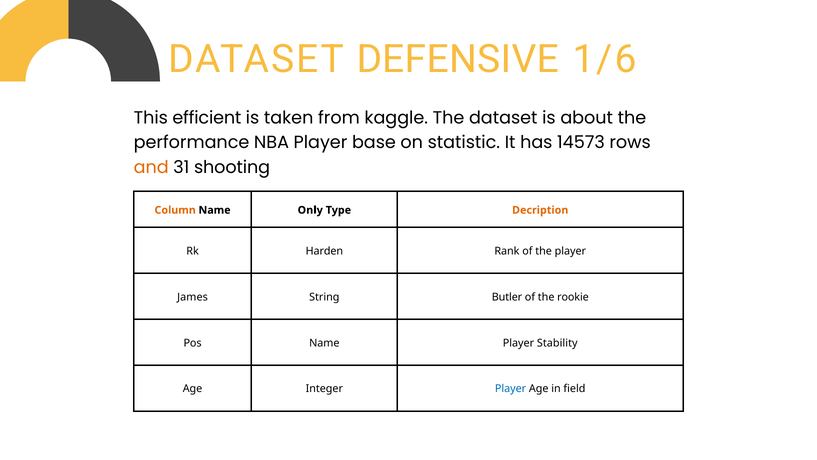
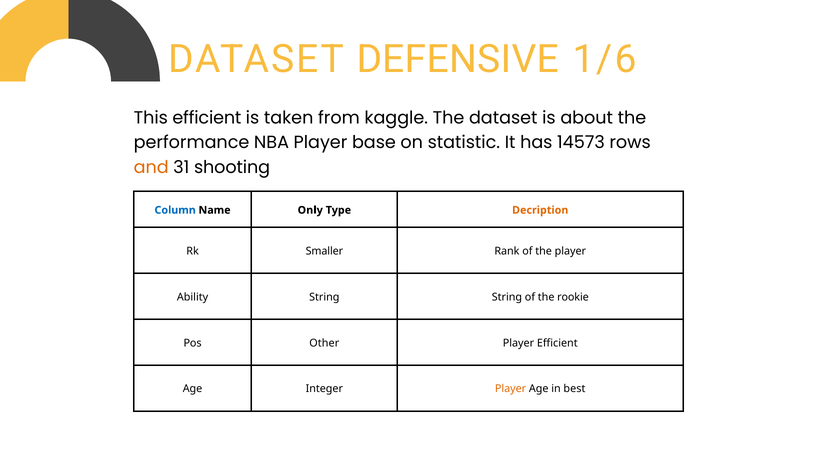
Column colour: orange -> blue
Harden: Harden -> Smaller
James: James -> Ability
String Butler: Butler -> String
Pos Name: Name -> Other
Player Stability: Stability -> Efficient
Player at (511, 389) colour: blue -> orange
field: field -> best
